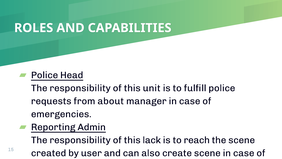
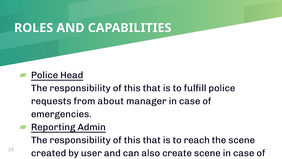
unit at (152, 88): unit -> that
lack at (152, 140): lack -> that
